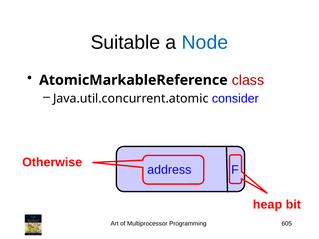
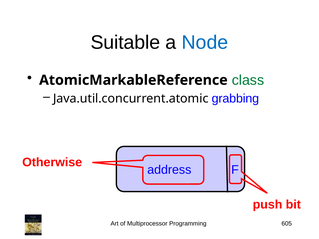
class colour: red -> green
consider: consider -> grabbing
heap: heap -> push
